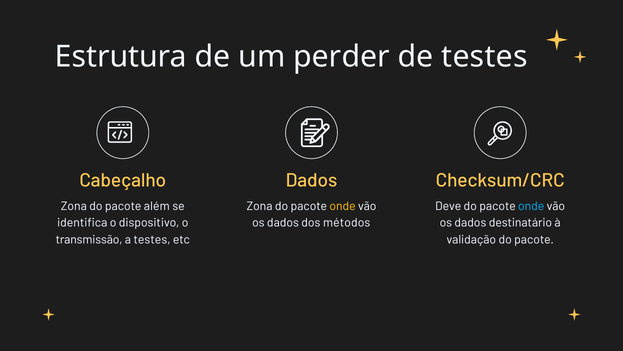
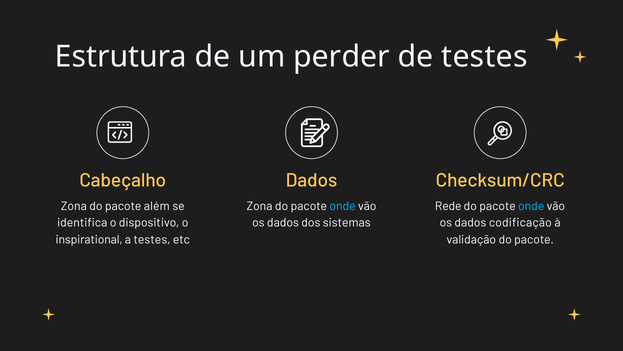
onde at (343, 206) colour: yellow -> light blue
Deve: Deve -> Rede
métodos: métodos -> sistemas
destinatário: destinatário -> codificação
transmissão: transmissão -> inspirational
